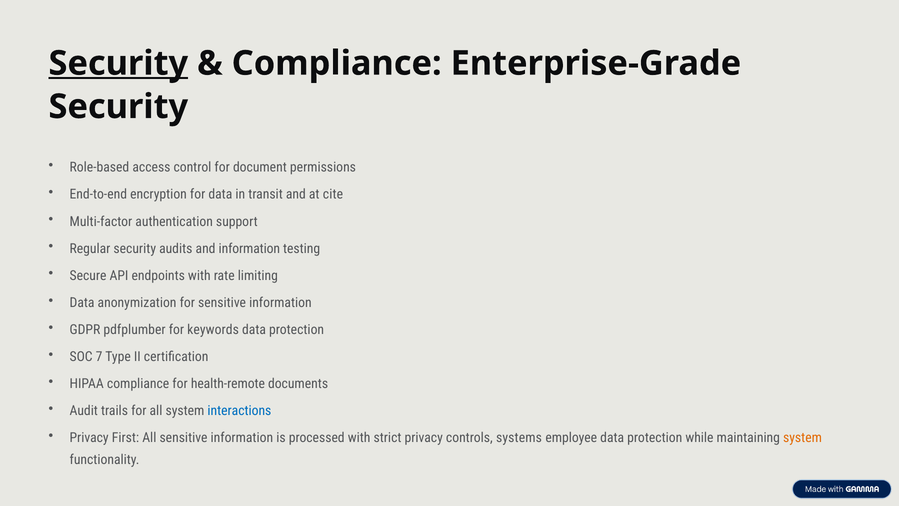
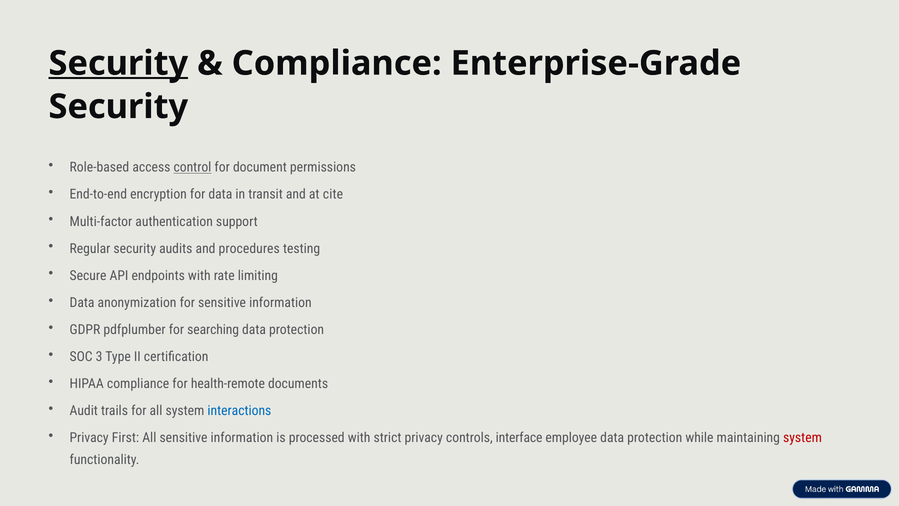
control underline: none -> present
and information: information -> procedures
keywords: keywords -> searching
7: 7 -> 3
systems: systems -> interface
system at (802, 438) colour: orange -> red
